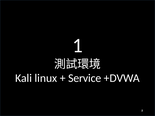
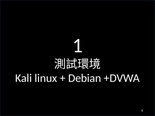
Service: Service -> Debian
